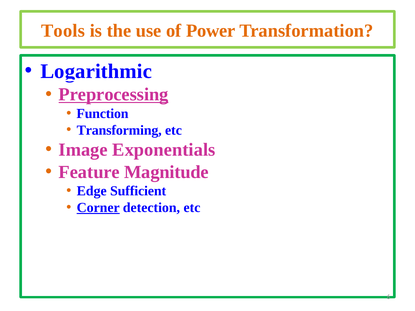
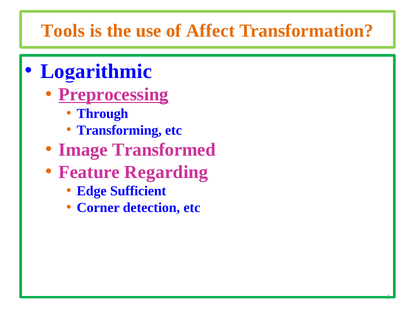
Power: Power -> Affect
Function: Function -> Through
Exponentials: Exponentials -> Transformed
Magnitude: Magnitude -> Regarding
Corner underline: present -> none
